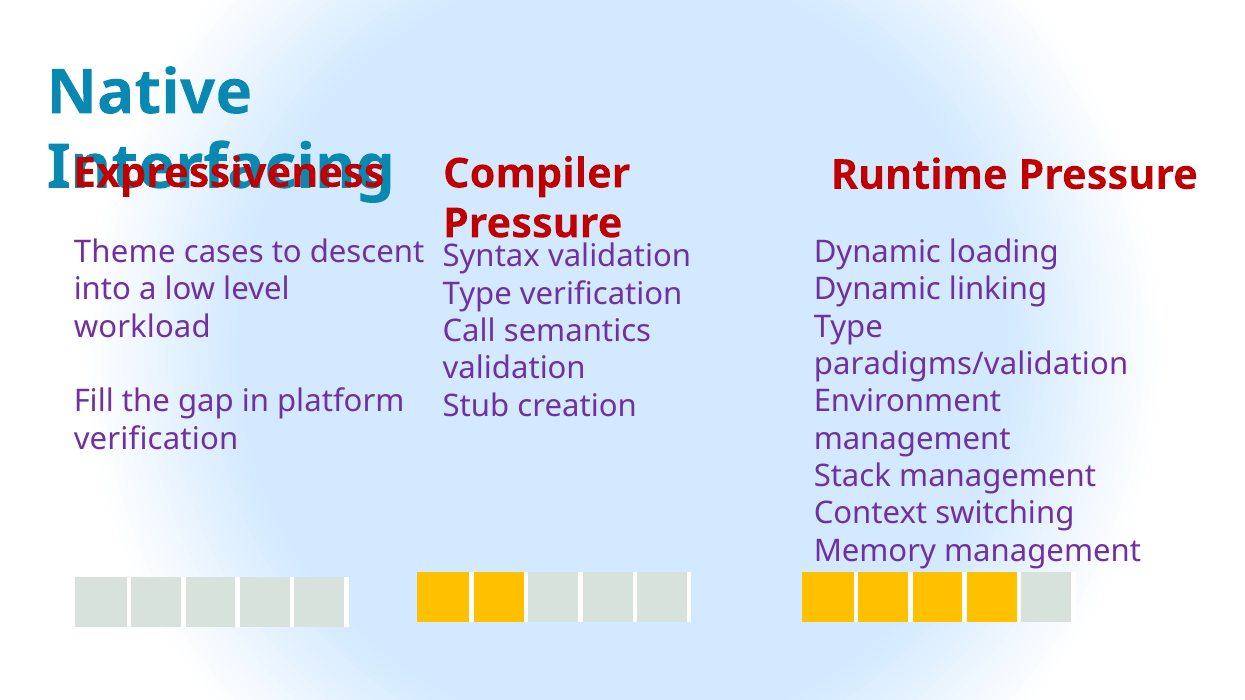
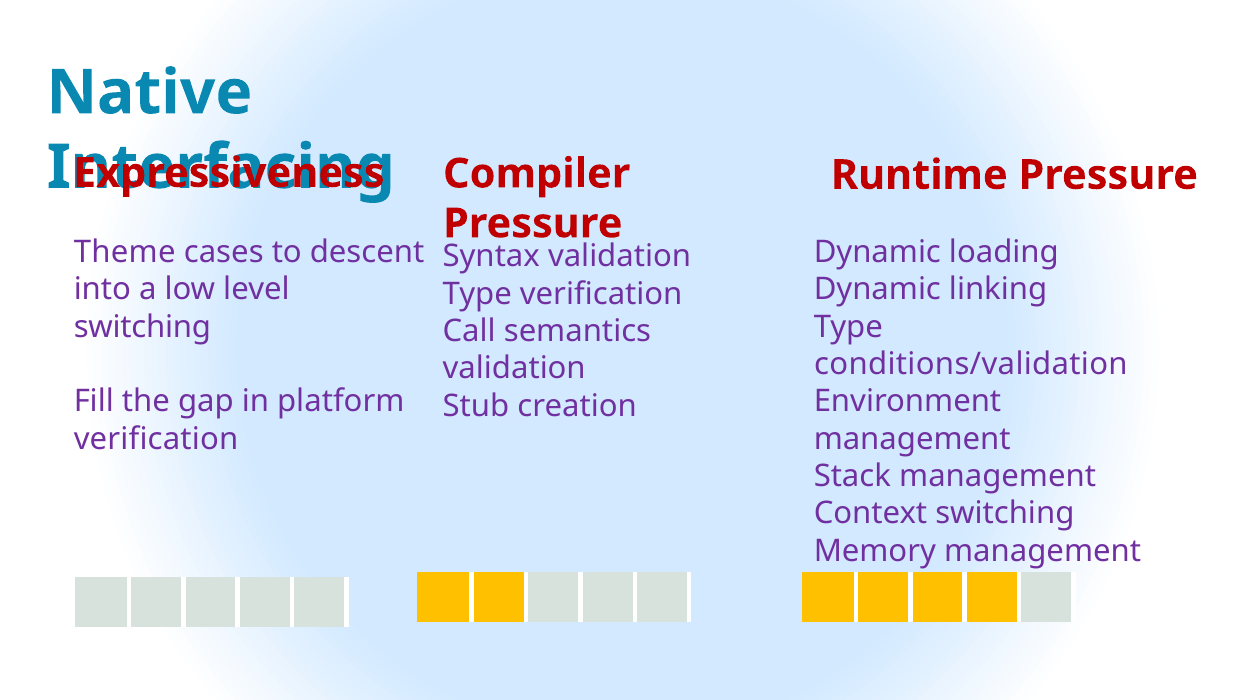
workload at (142, 327): workload -> switching
paradigms/validation: paradigms/validation -> conditions/validation
